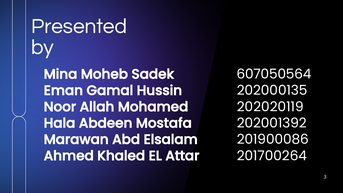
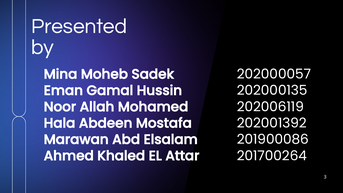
607050564: 607050564 -> 202000057
202020119: 202020119 -> 202006119
